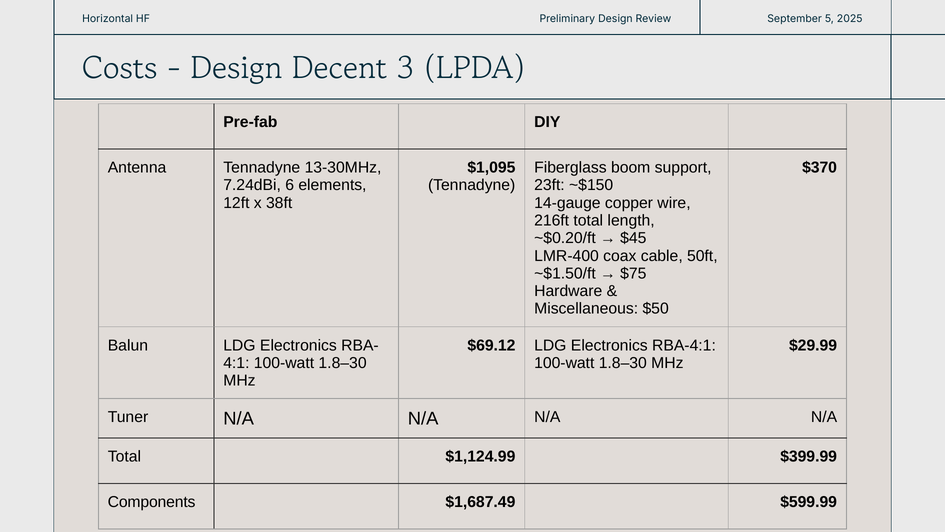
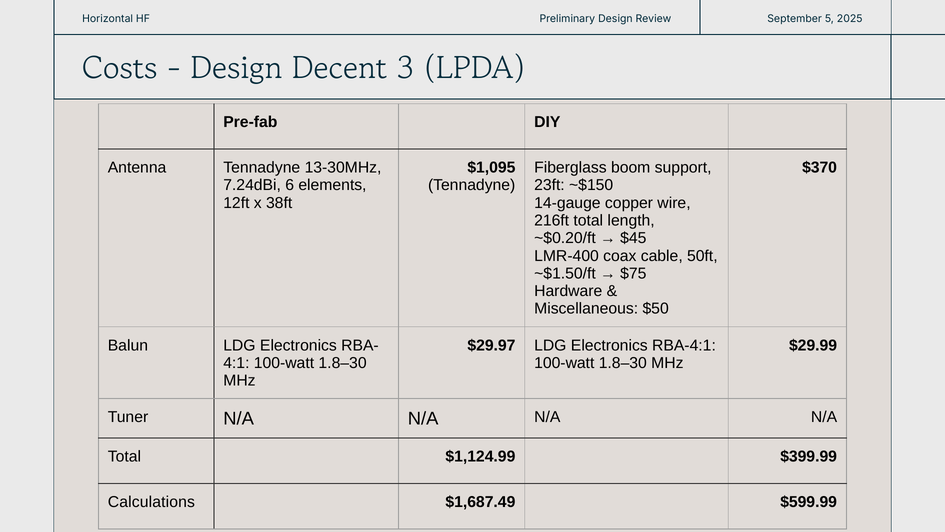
$69.12: $69.12 -> $29.97
Components: Components -> Calculations
